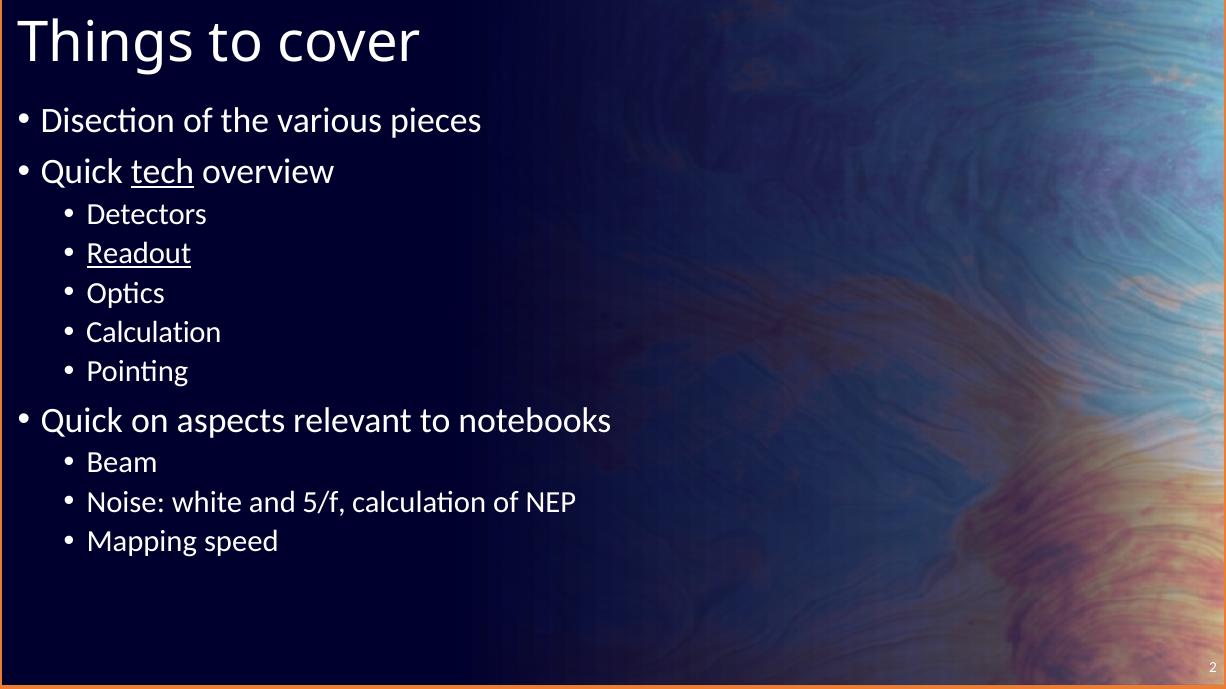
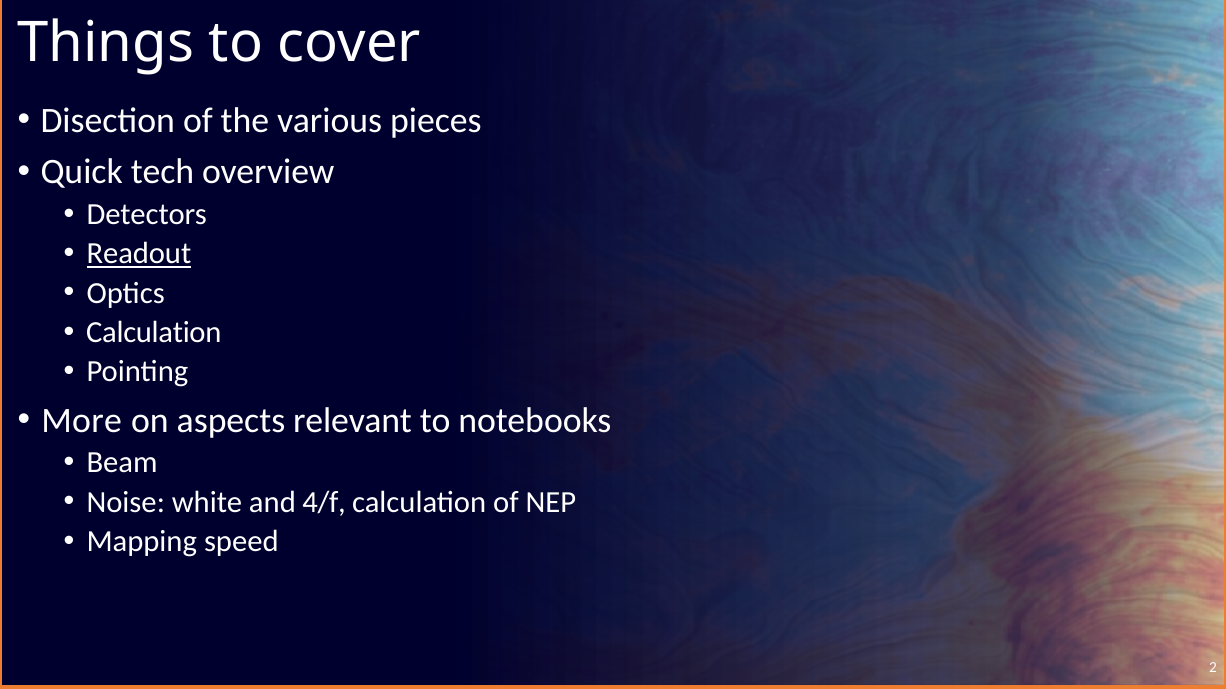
tech underline: present -> none
Quick at (82, 421): Quick -> More
5/f: 5/f -> 4/f
